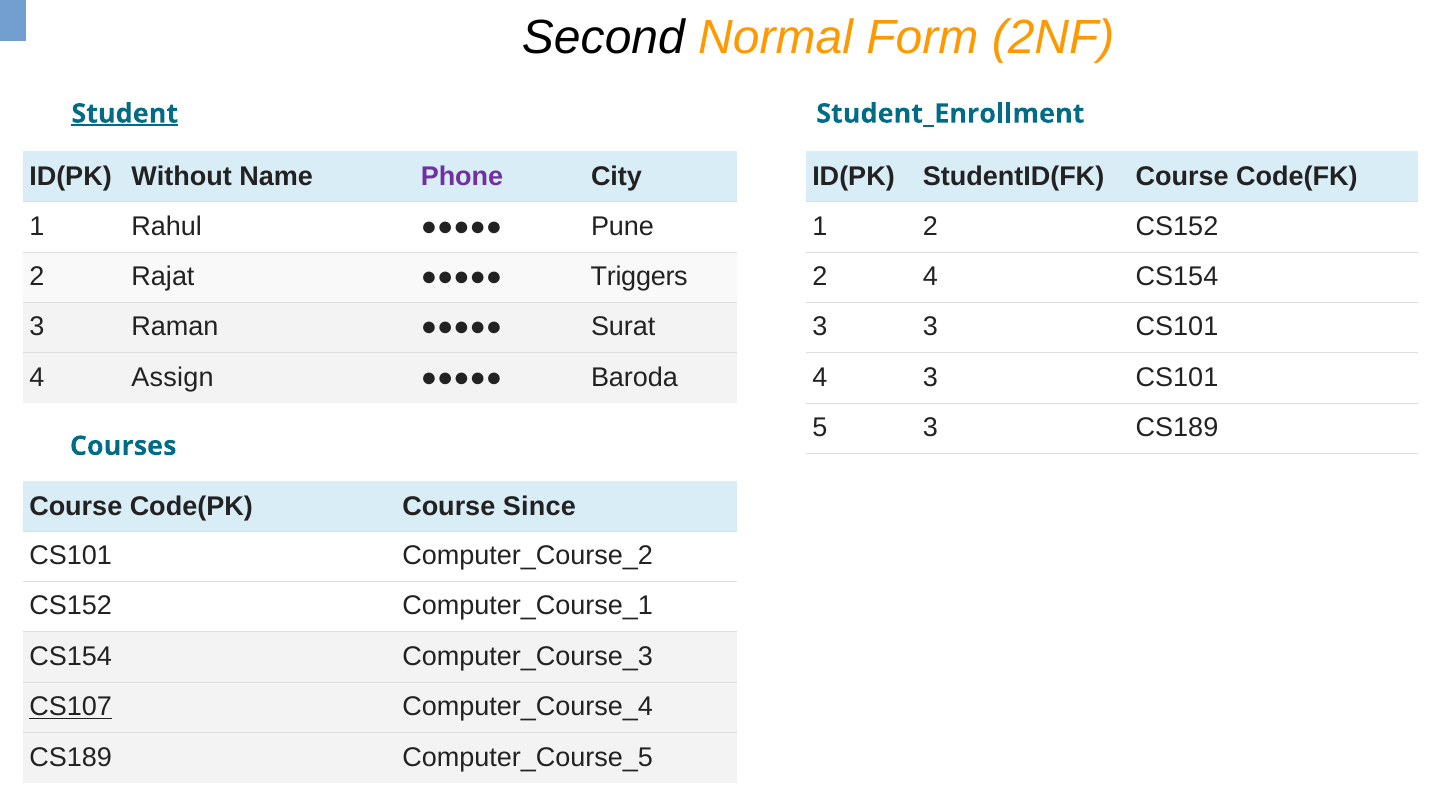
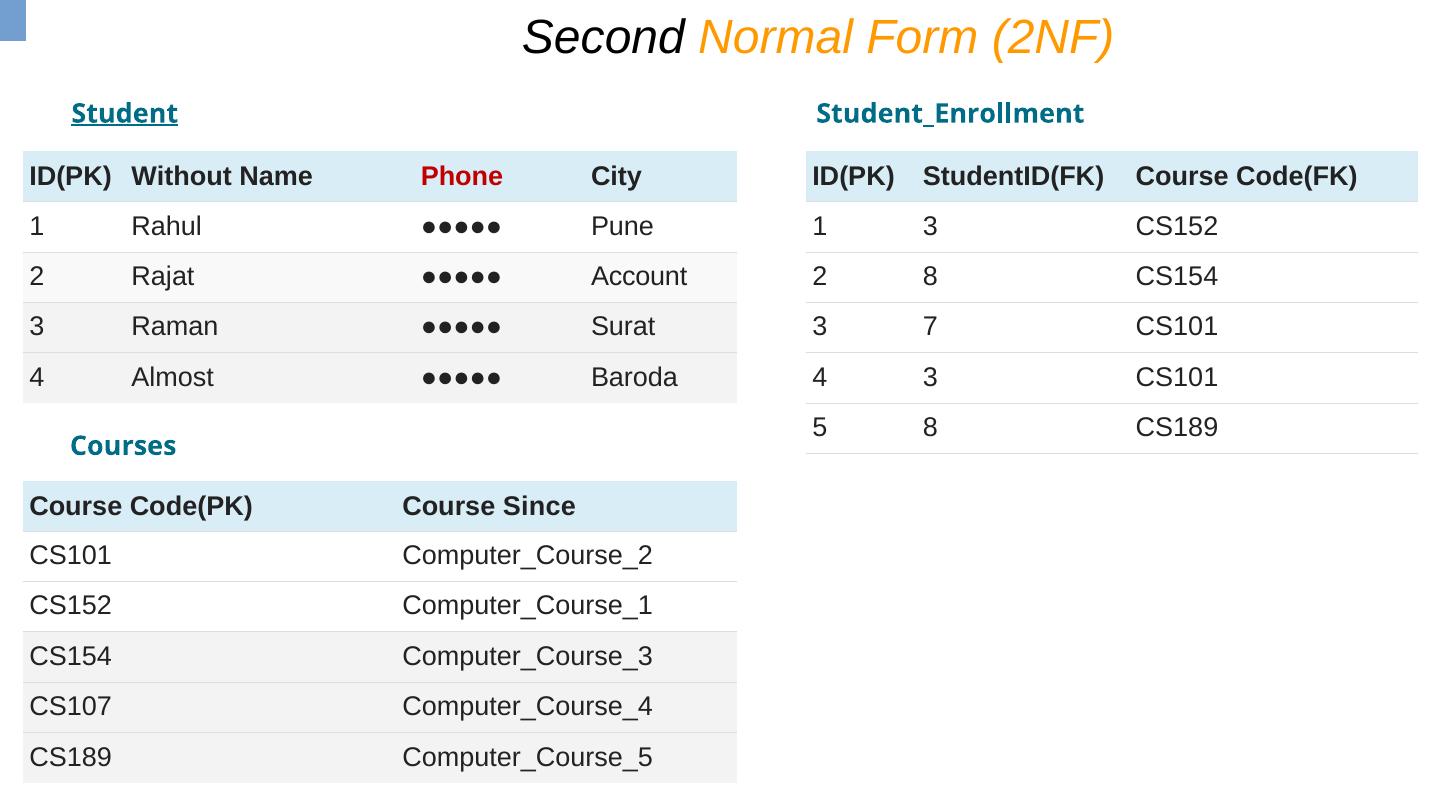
Phone colour: purple -> red
1 2: 2 -> 3
Triggers: Triggers -> Account
2 4: 4 -> 8
3 3: 3 -> 7
Assign: Assign -> Almost
5 3: 3 -> 8
CS107 underline: present -> none
